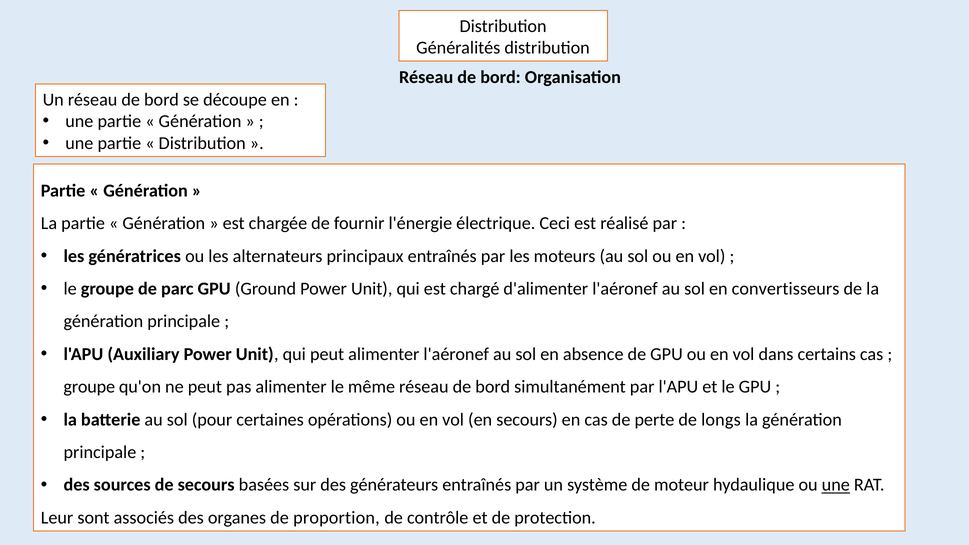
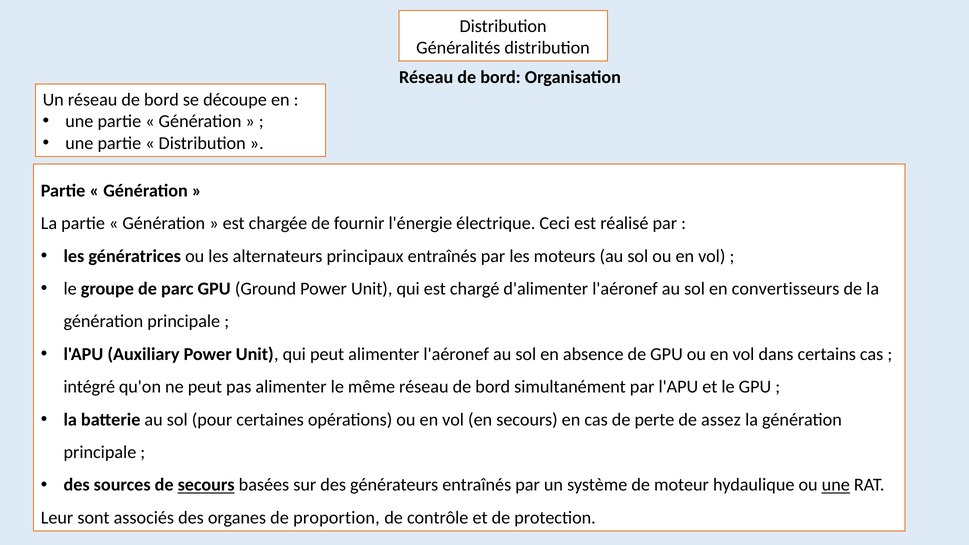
groupe at (89, 387): groupe -> intégré
longs: longs -> assez
secours at (206, 485) underline: none -> present
